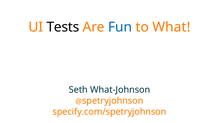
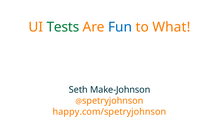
Tests colour: black -> green
What-Johnson: What-Johnson -> Make-Johnson
specify.com/spetryjohnson: specify.com/spetryjohnson -> happy.com/spetryjohnson
